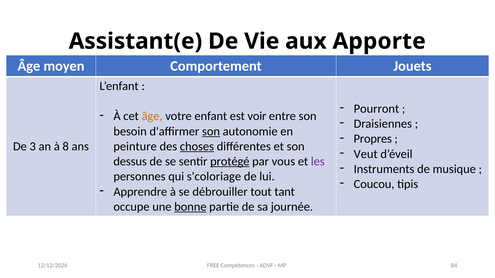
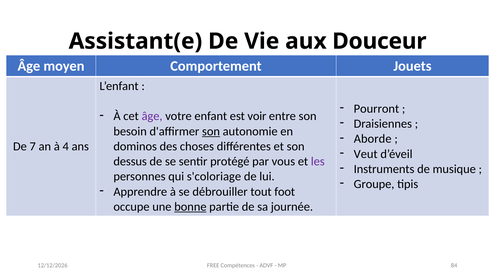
Apporte: Apporte -> Douceur
âge at (152, 116) colour: orange -> purple
Propres: Propres -> Aborde
3: 3 -> 7
8: 8 -> 4
peinture: peinture -> dominos
choses underline: present -> none
protégé underline: present -> none
Coucou: Coucou -> Groupe
tant: tant -> foot
